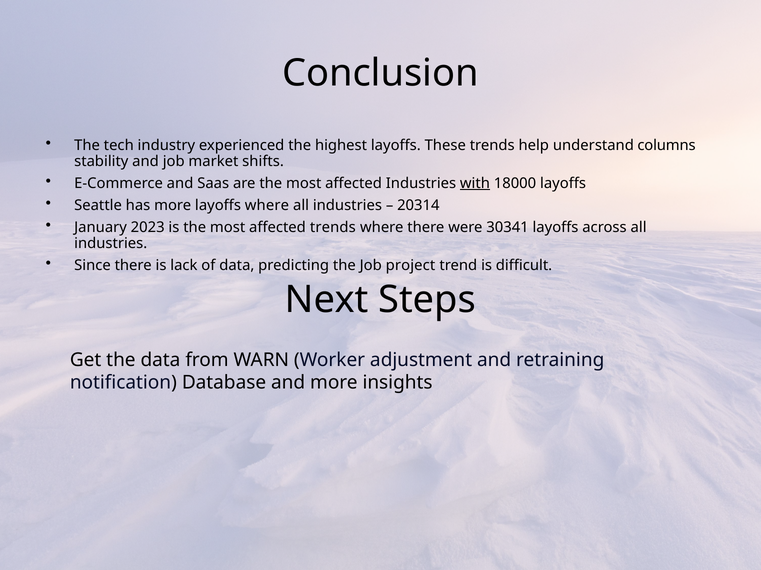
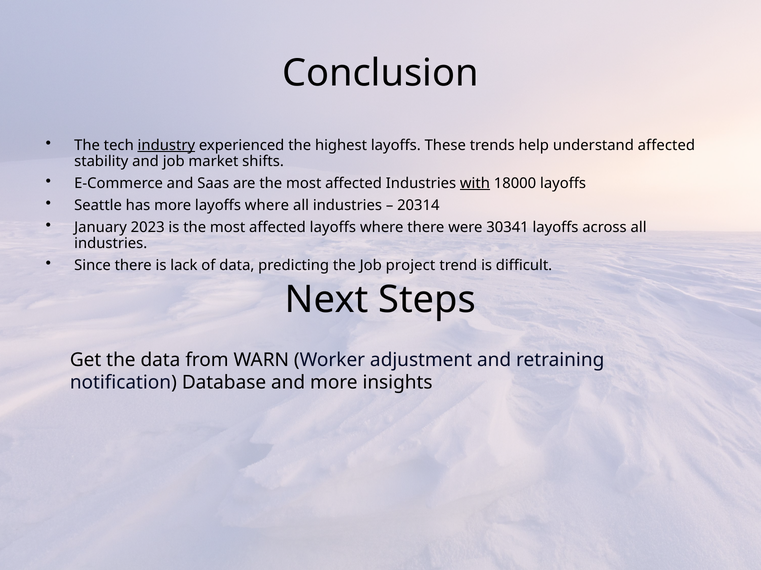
industry underline: none -> present
understand columns: columns -> affected
affected trends: trends -> layoffs
